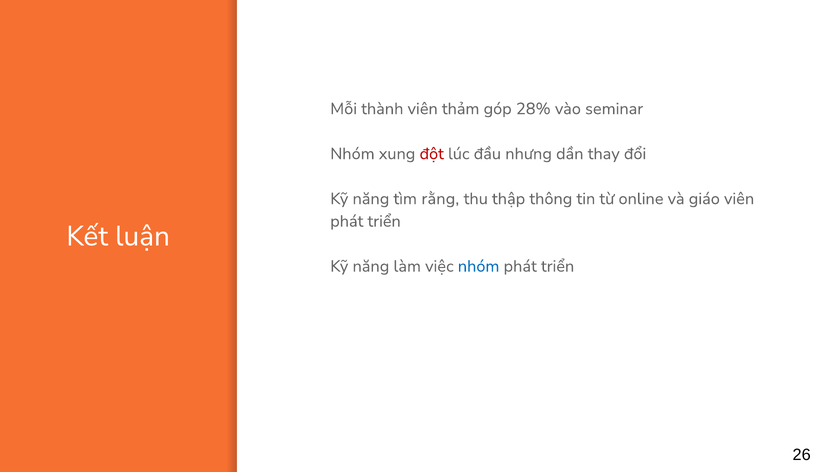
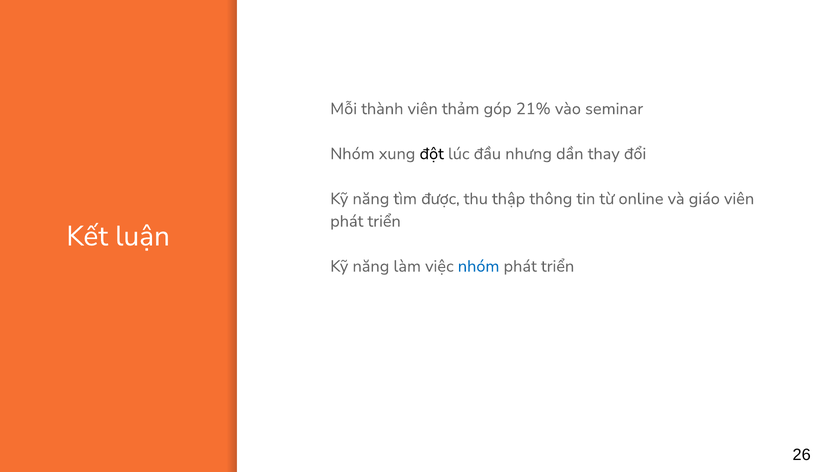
28%: 28% -> 21%
đột colour: red -> black
rằng: rằng -> được
